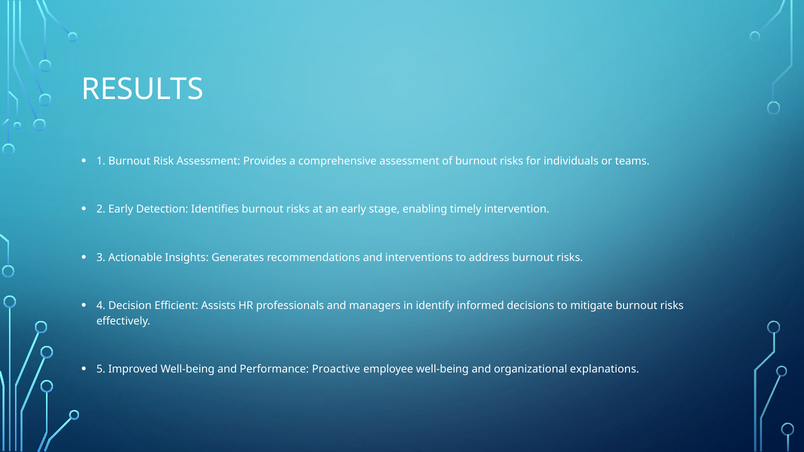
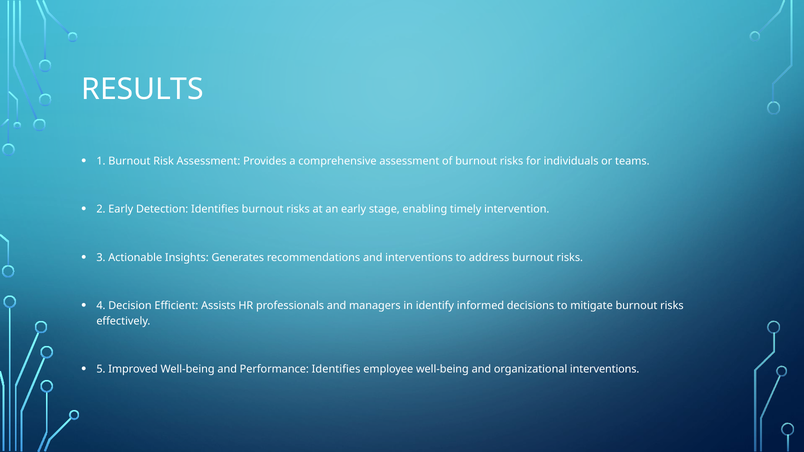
Performance Proactive: Proactive -> Identifies
organizational explanations: explanations -> interventions
